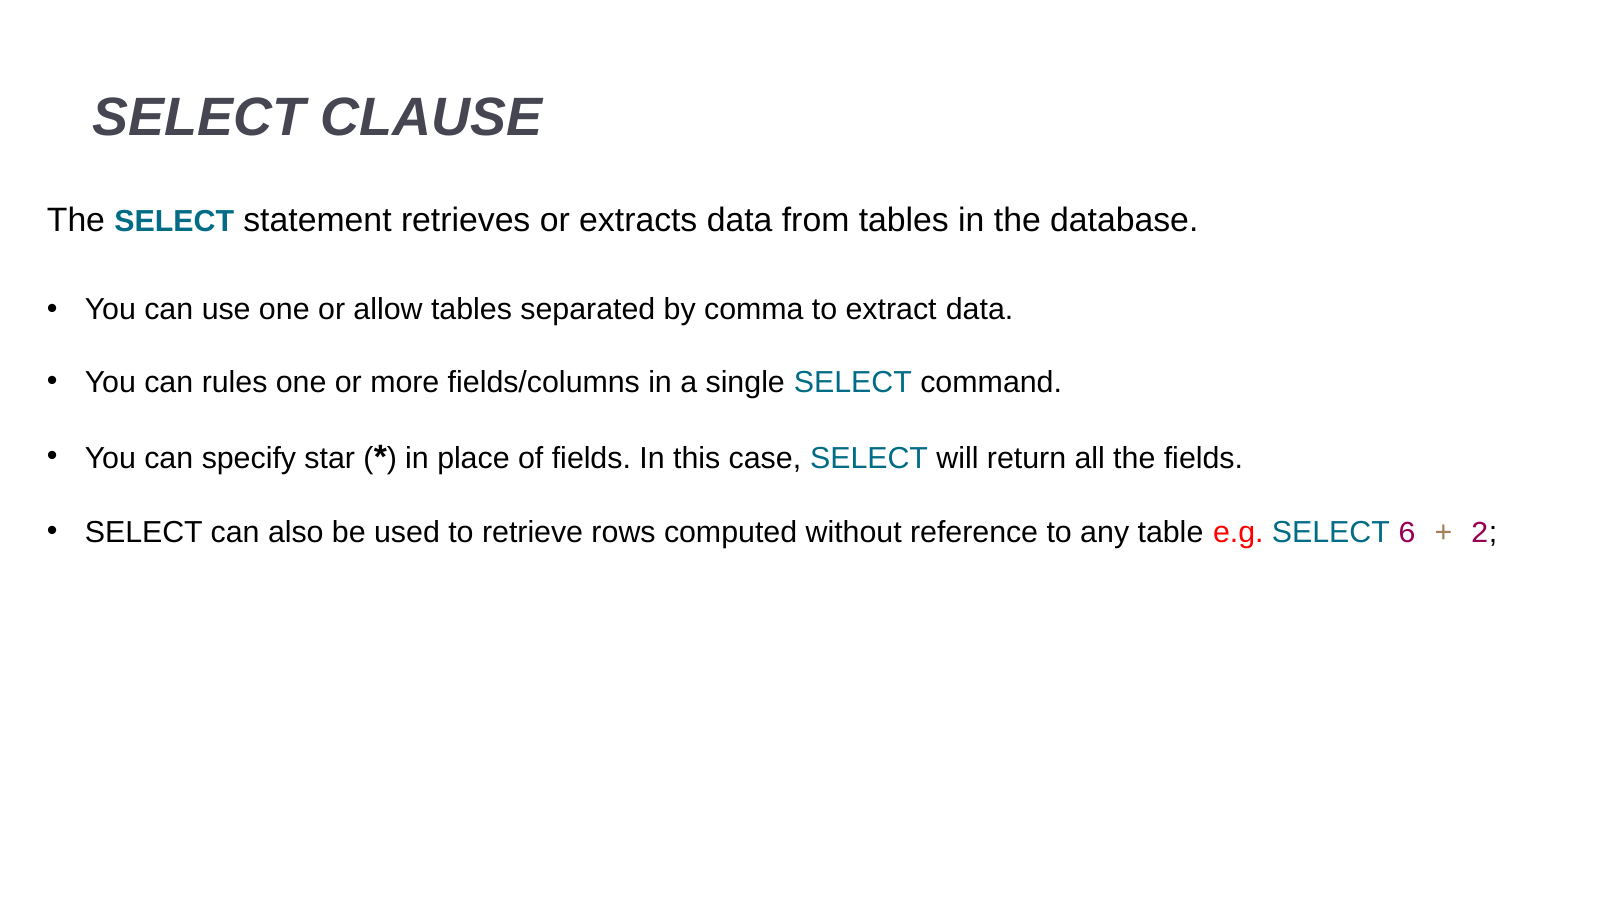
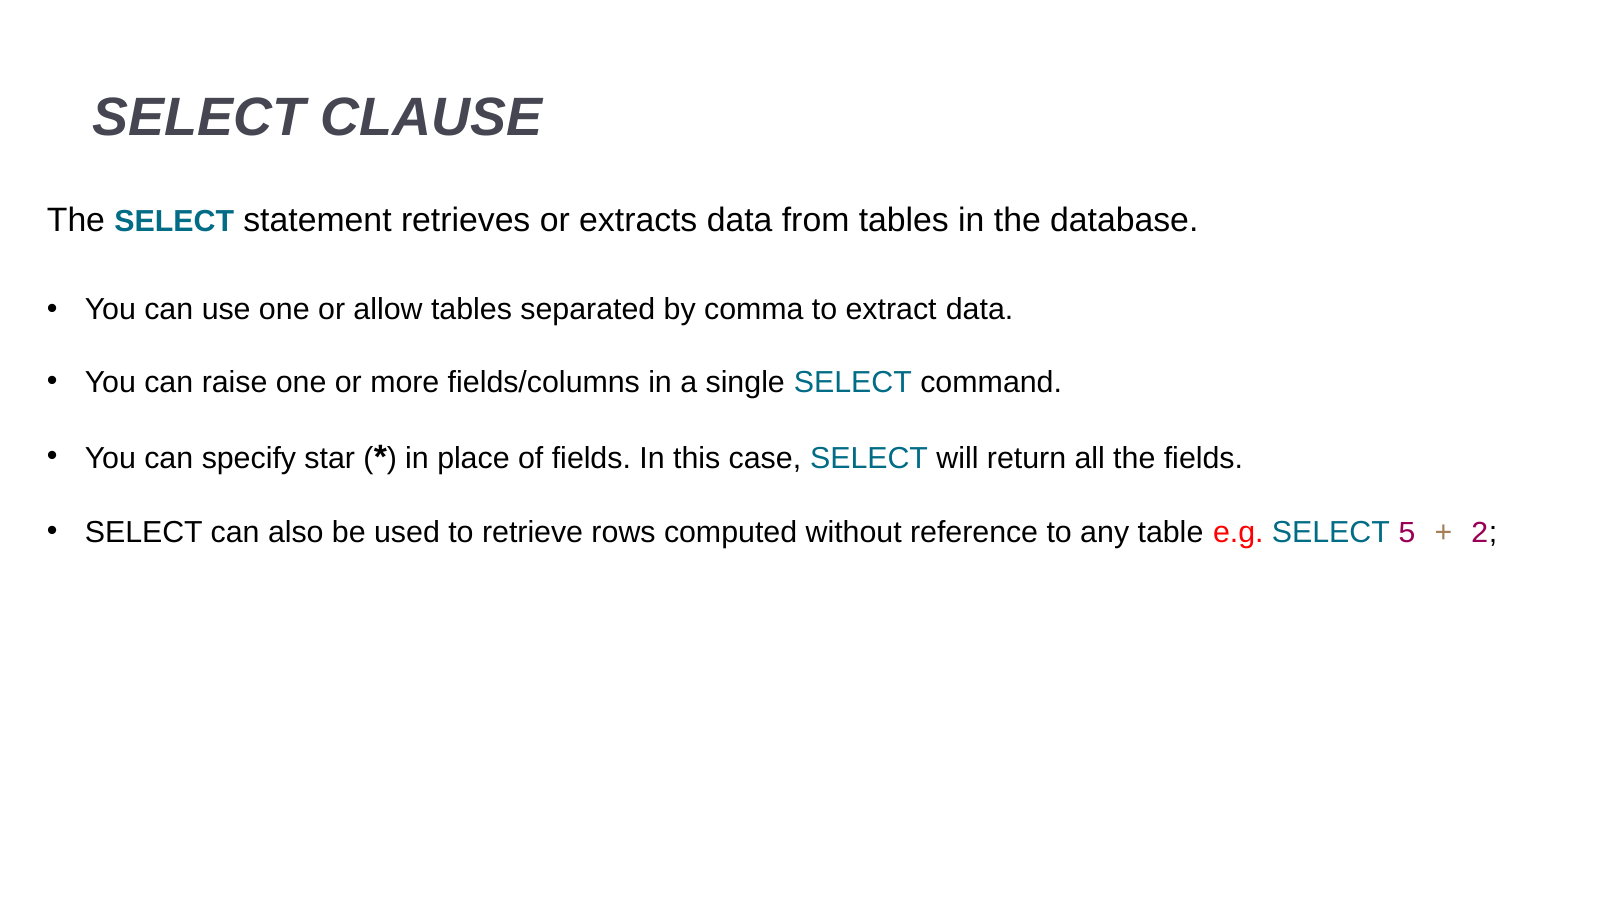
rules: rules -> raise
6: 6 -> 5
